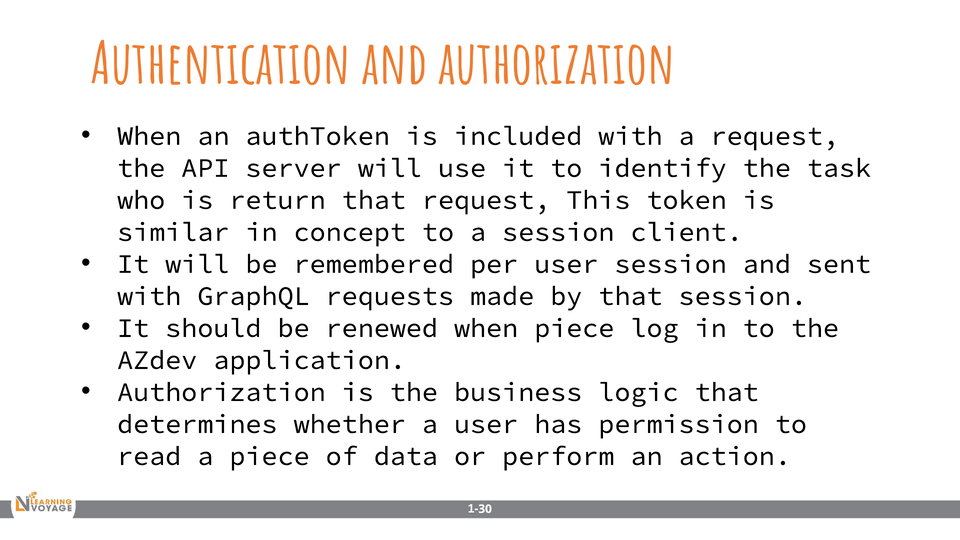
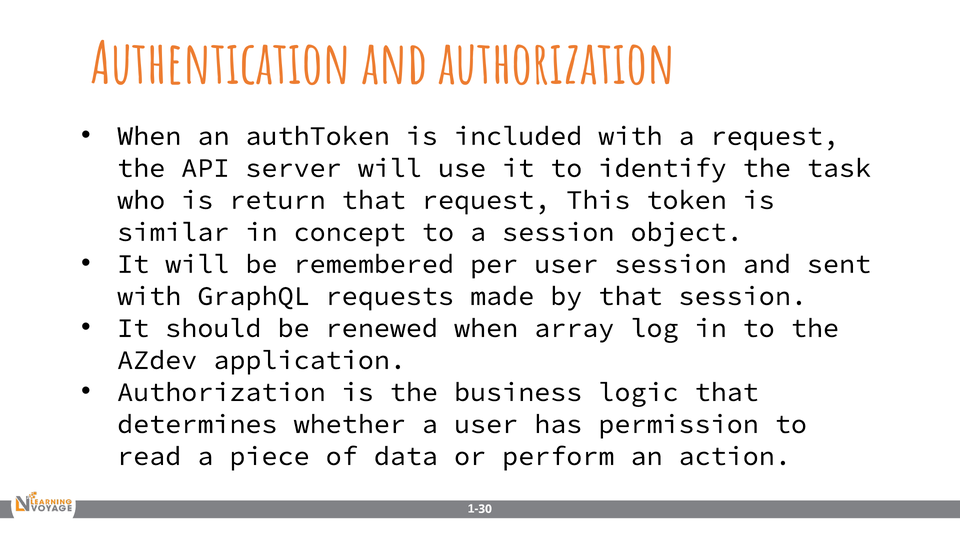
client: client -> object
when piece: piece -> array
